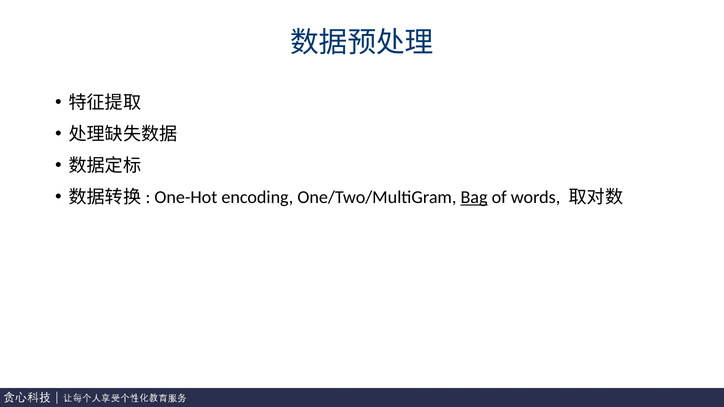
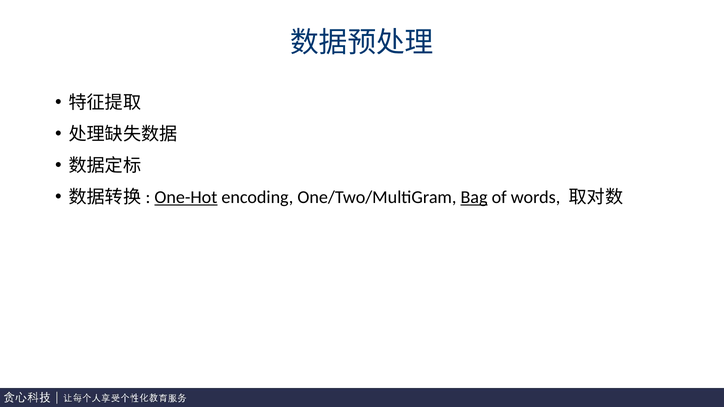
One-Hot underline: none -> present
